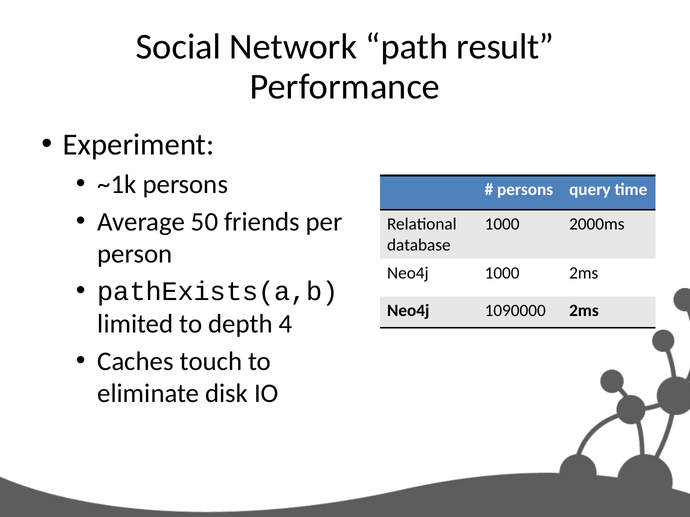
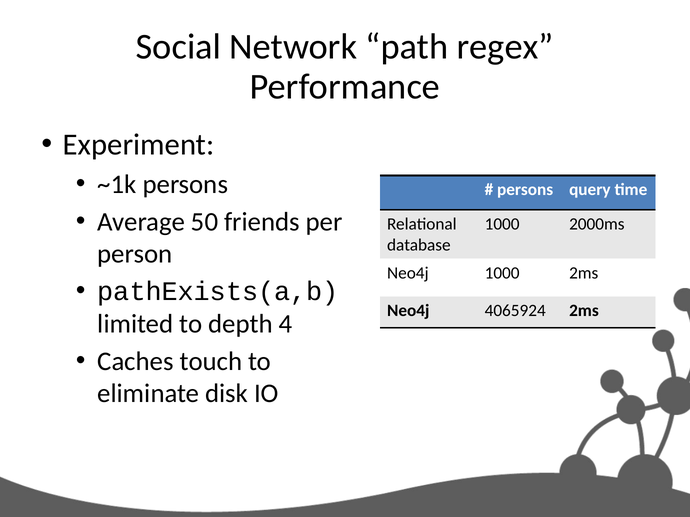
result: result -> regex
1090000: 1090000 -> 4065924
